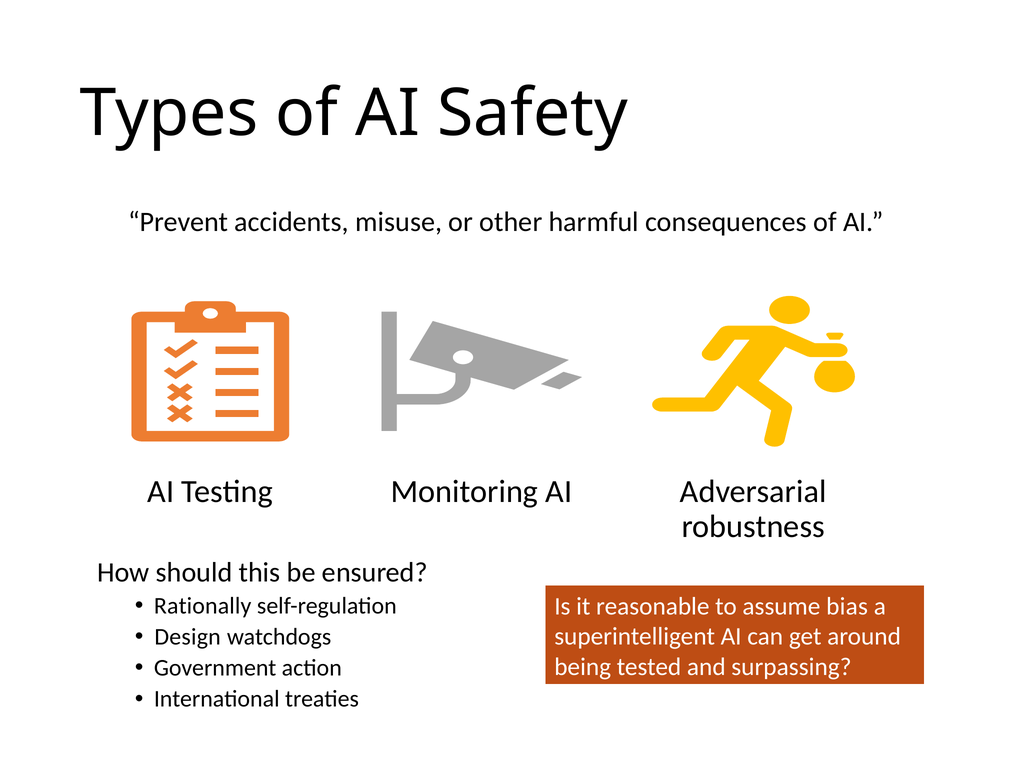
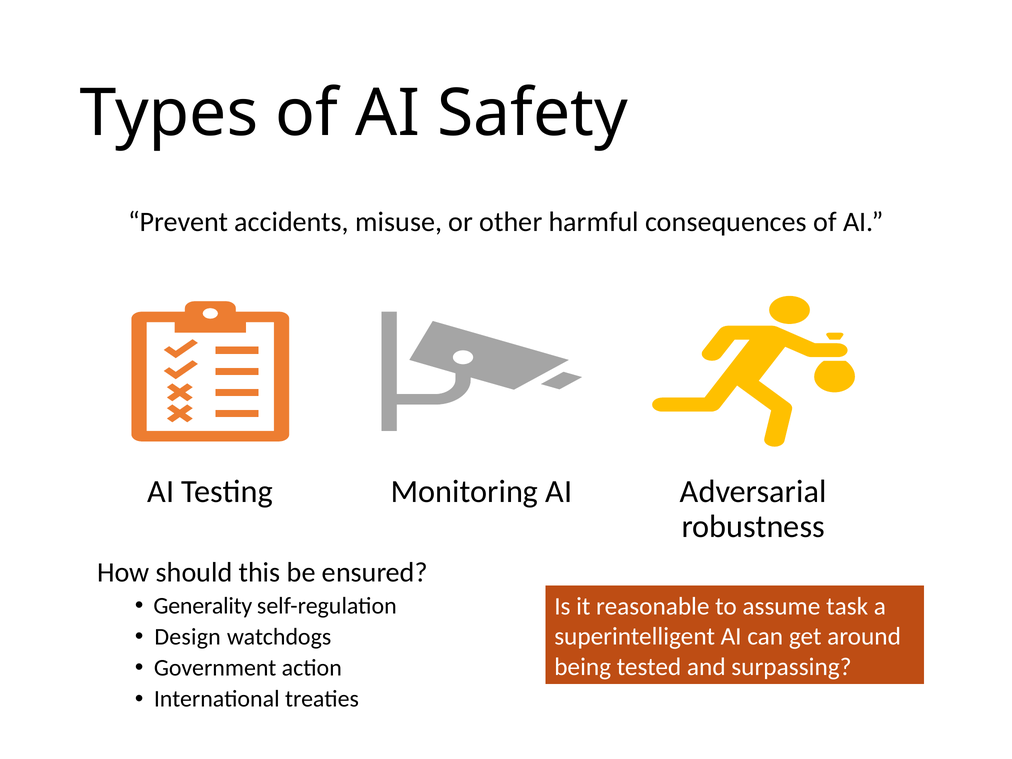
Rationally: Rationally -> Generality
bias: bias -> task
